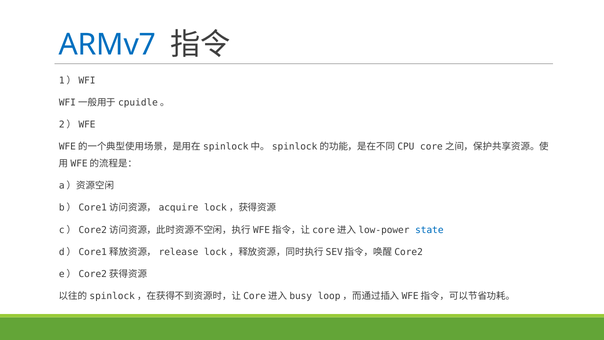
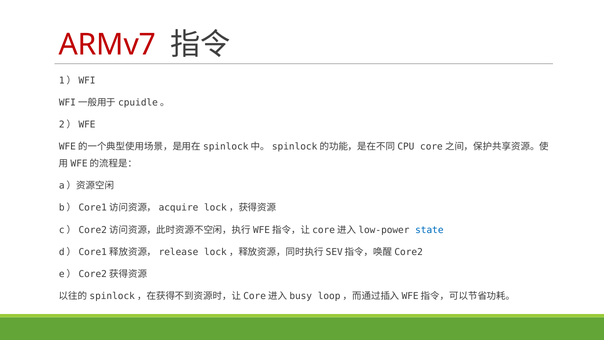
ARMv7 colour: blue -> red
